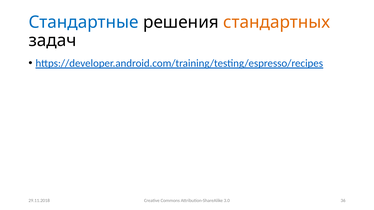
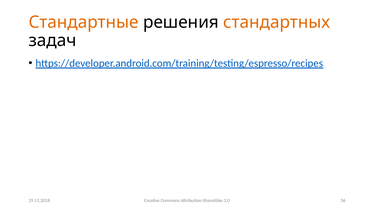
Стандартные colour: blue -> orange
